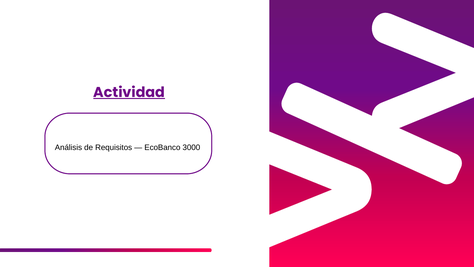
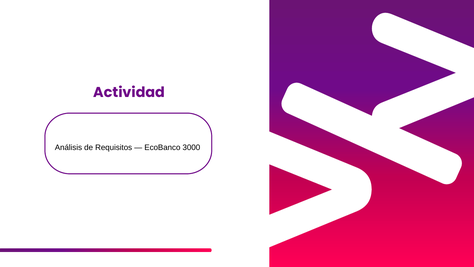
Actividad underline: present -> none
